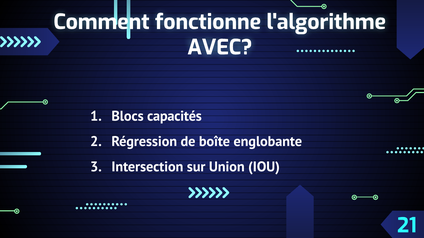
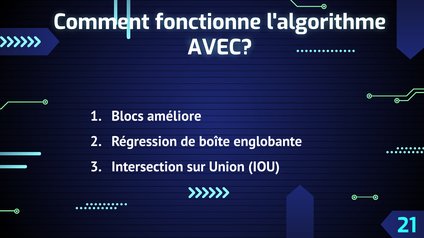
capacités: capacités -> améliore
